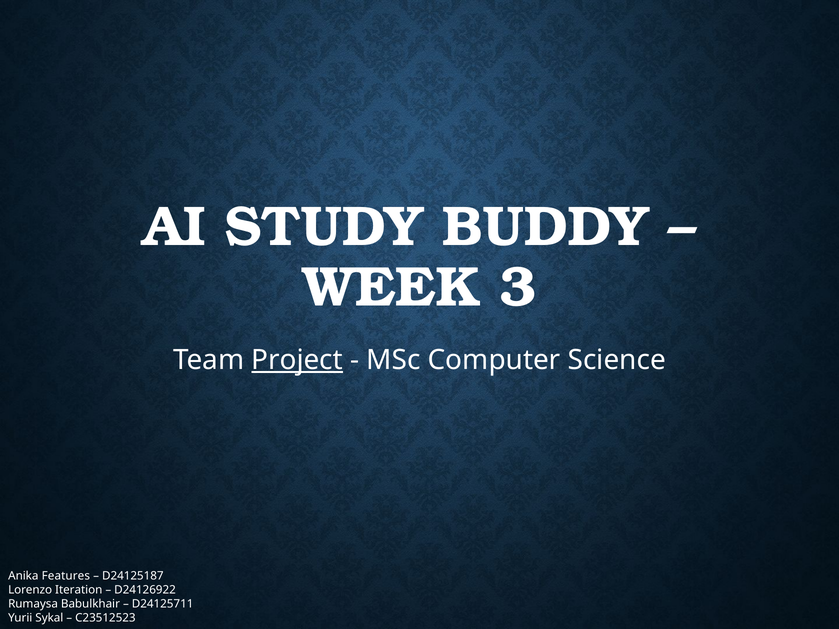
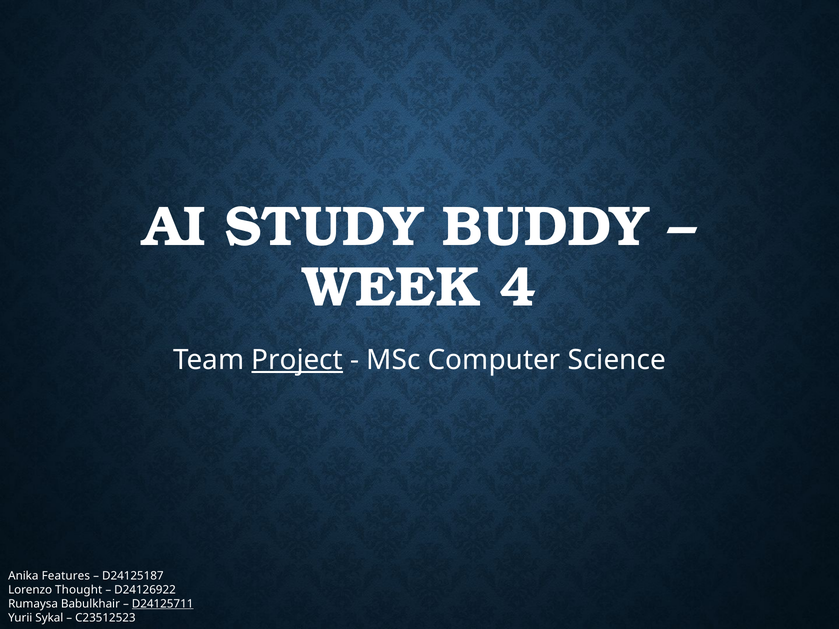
3: 3 -> 4
Iteration: Iteration -> Thought
D24125711 underline: none -> present
